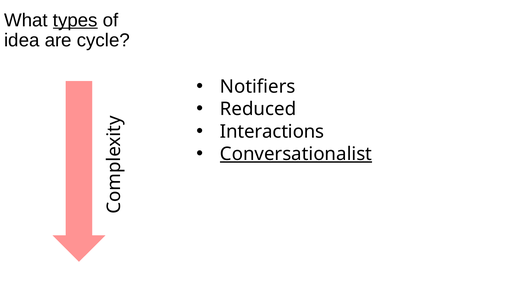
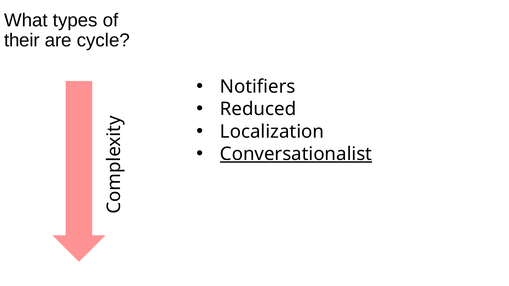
types underline: present -> none
idea: idea -> their
Interactions: Interactions -> Localization
